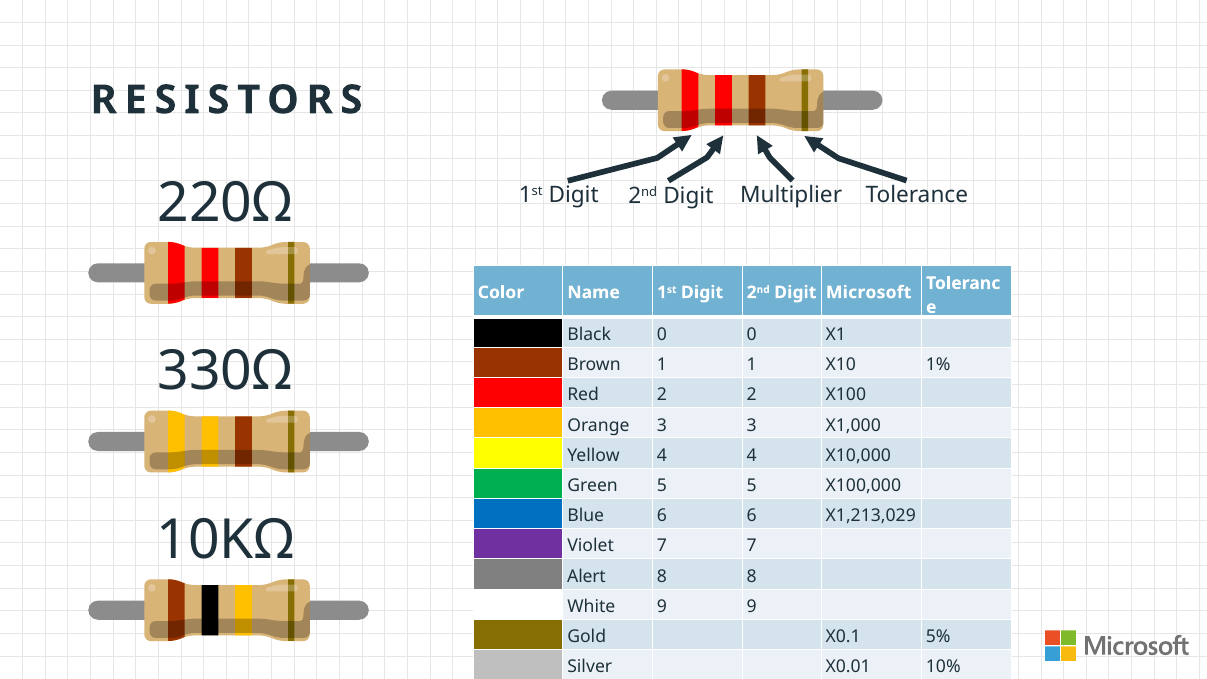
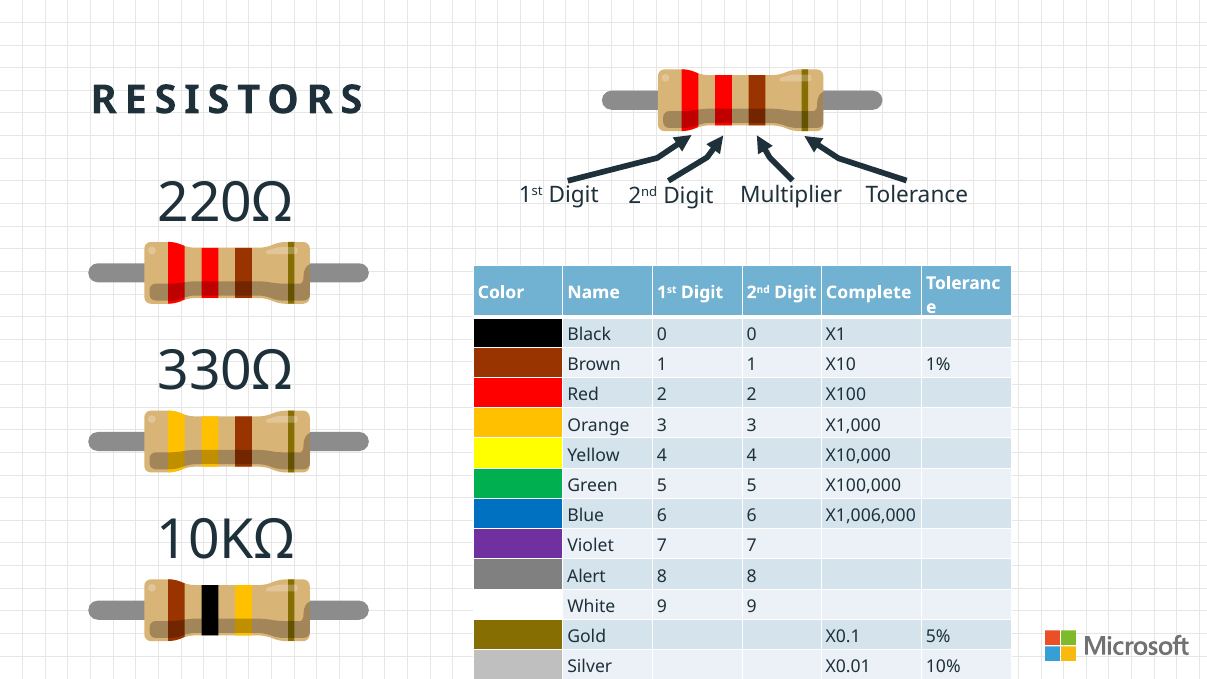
Microsoft: Microsoft -> Complete
X1,213,029: X1,213,029 -> X1,006,000
